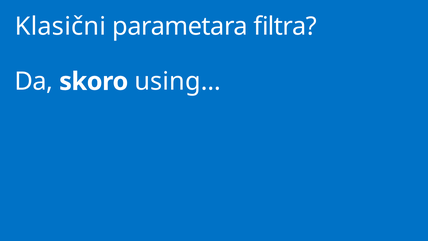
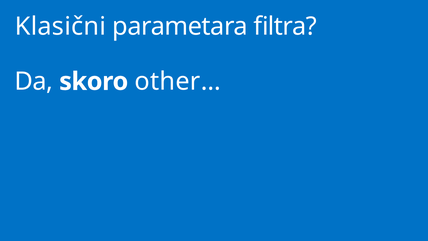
using…: using… -> other…
